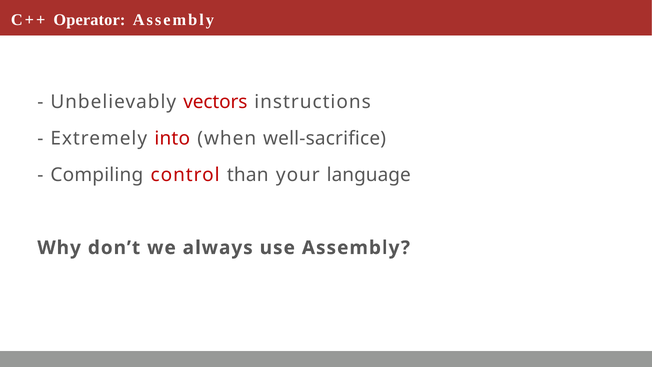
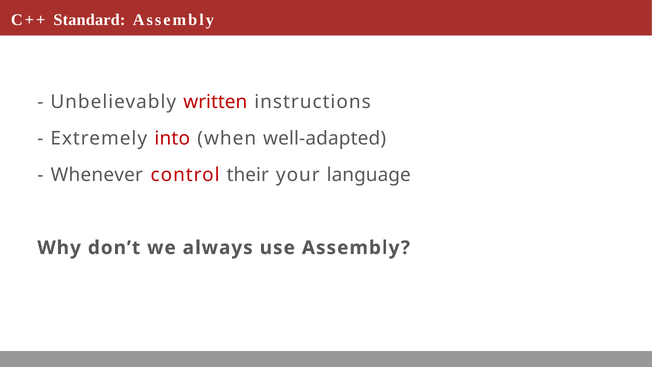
Operator: Operator -> Standard
vectors: vectors -> written
well-sacrifice: well-sacrifice -> well-adapted
Compiling: Compiling -> Whenever
than: than -> their
